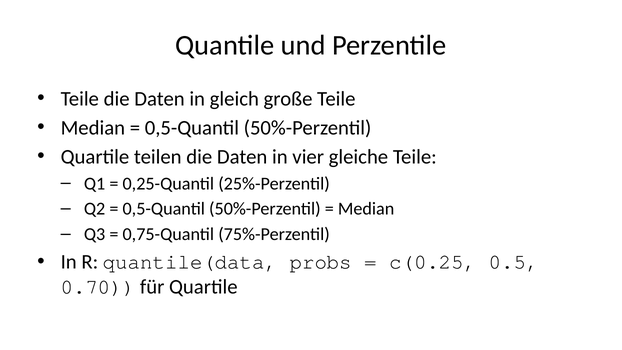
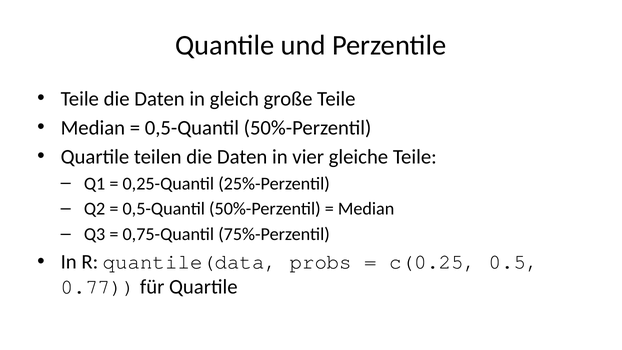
0.70: 0.70 -> 0.77
